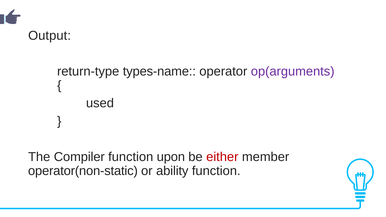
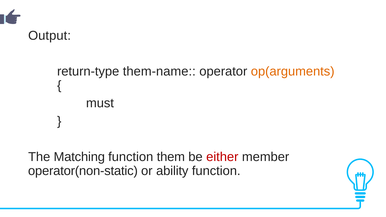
types-name: types-name -> them-name
op(arguments colour: purple -> orange
used: used -> must
Compiler: Compiler -> Matching
upon: upon -> them
